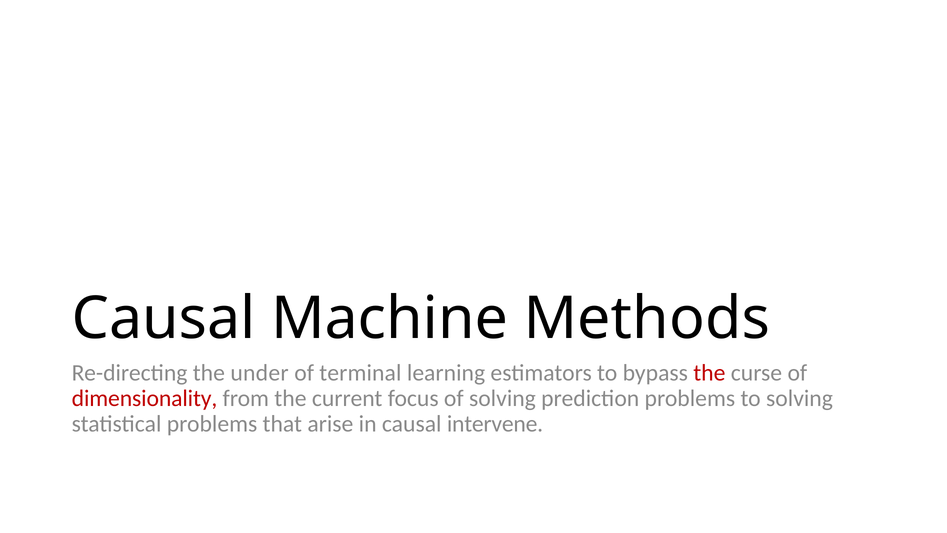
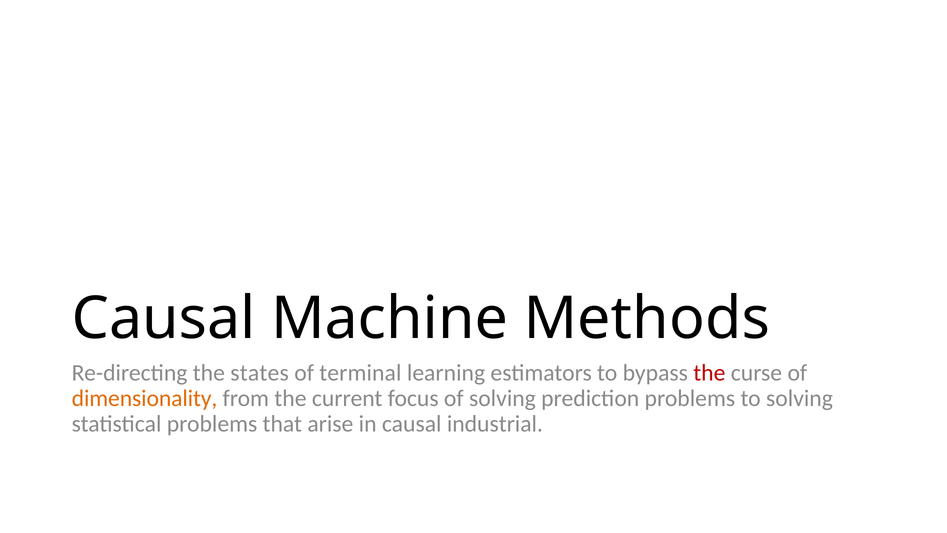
under: under -> states
dimensionality colour: red -> orange
intervene: intervene -> industrial
